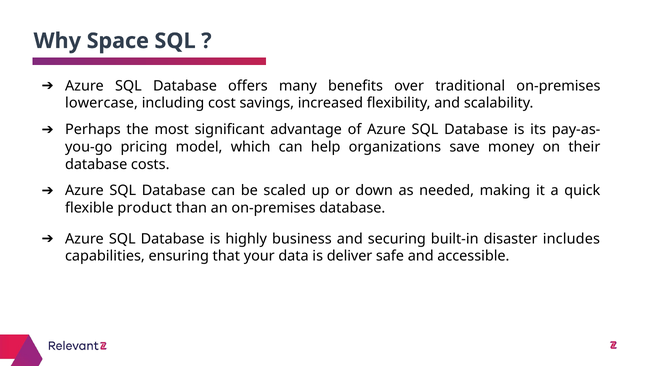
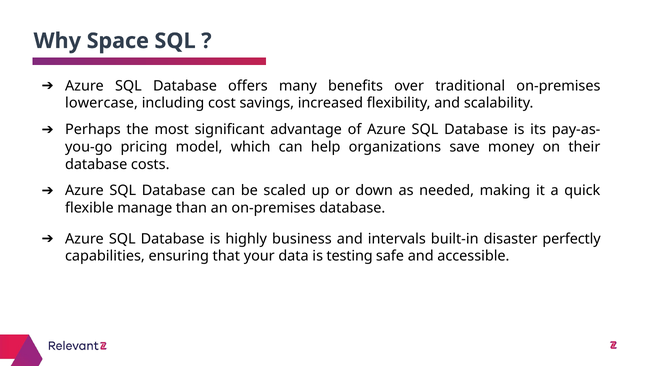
product: product -> manage
securing: securing -> intervals
includes: includes -> perfectly
deliver: deliver -> testing
